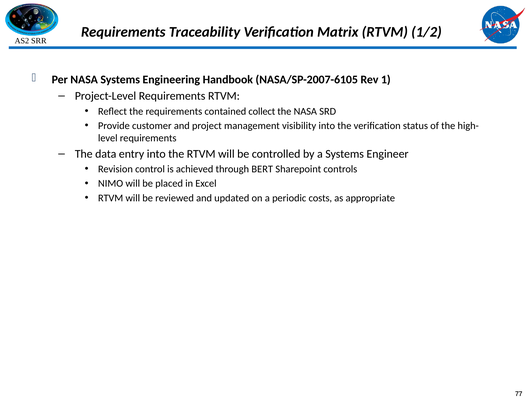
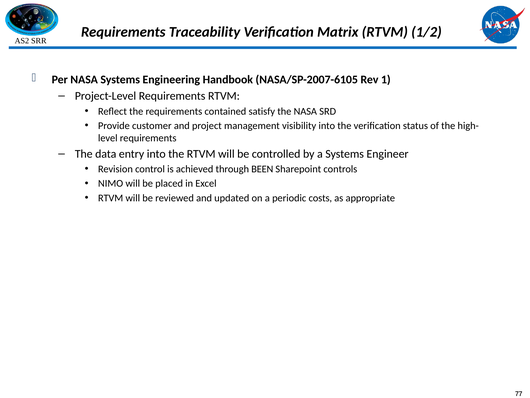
collect: collect -> satisfy
BERT: BERT -> BEEN
